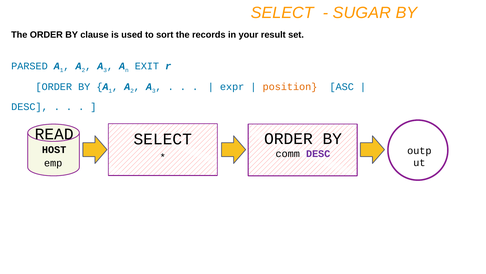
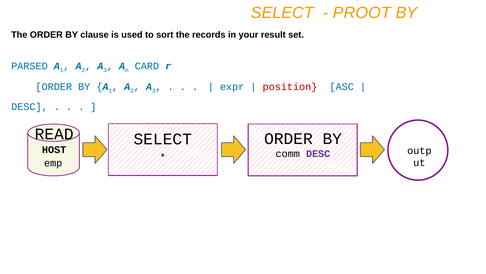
SUGAR: SUGAR -> PROOT
EXIT: EXIT -> CARD
position colour: orange -> red
